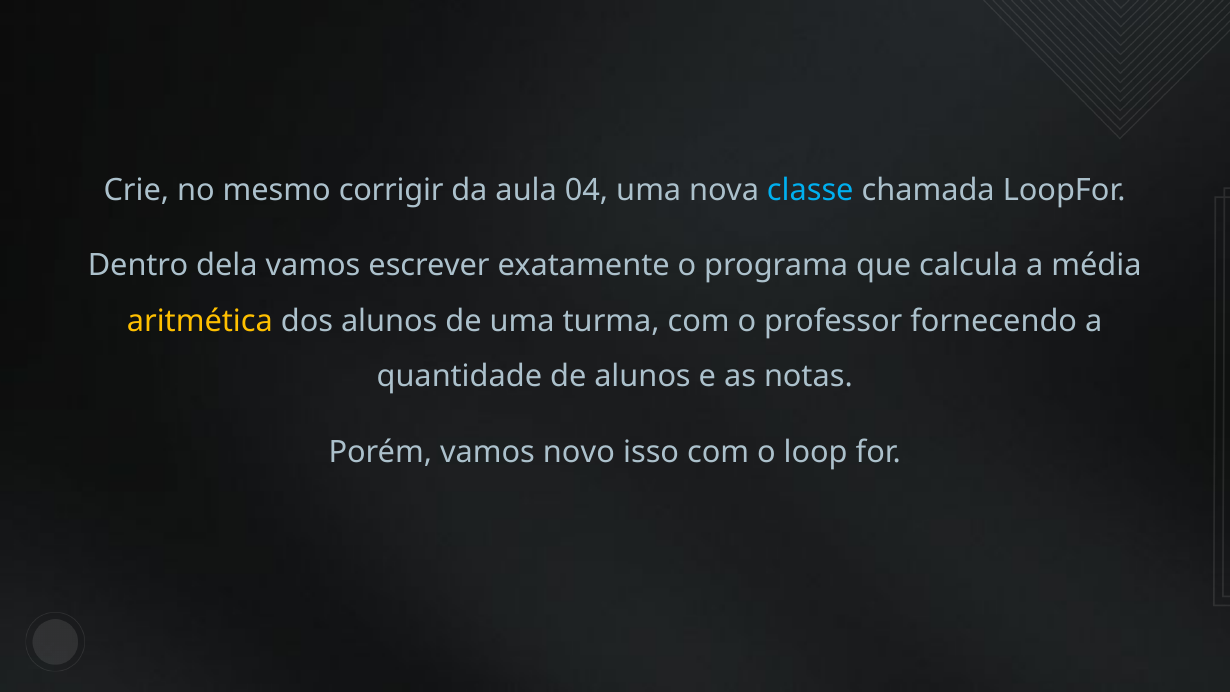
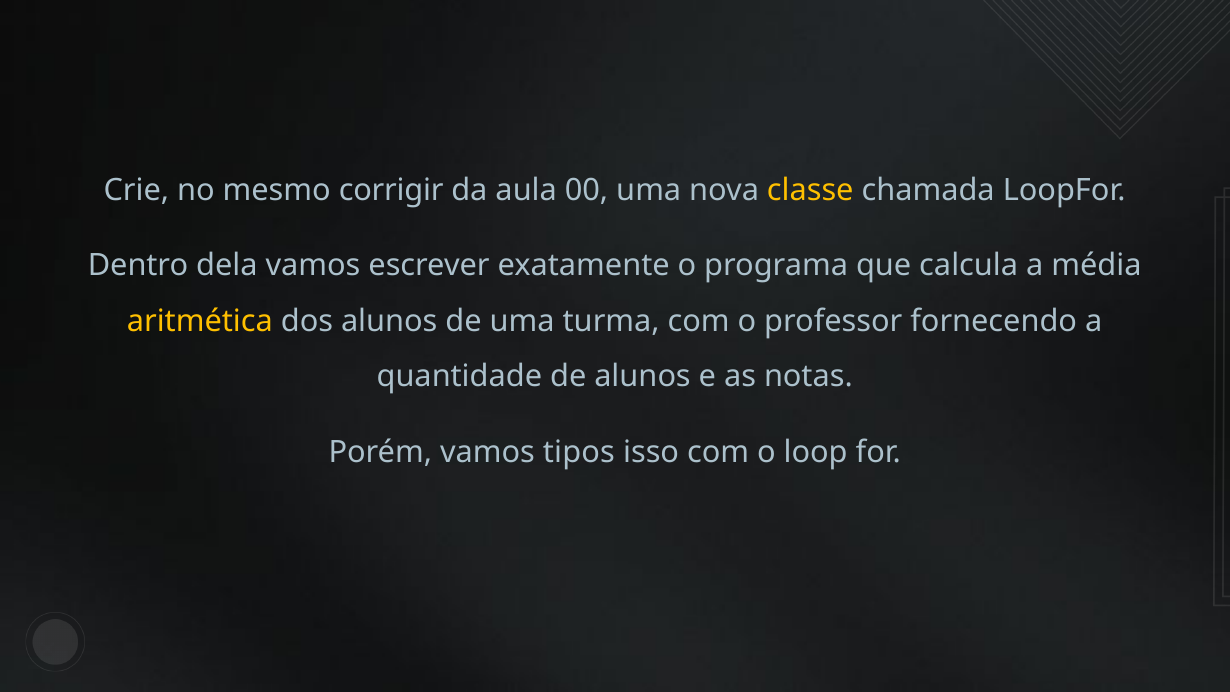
04: 04 -> 00
classe colour: light blue -> yellow
novo: novo -> tipos
